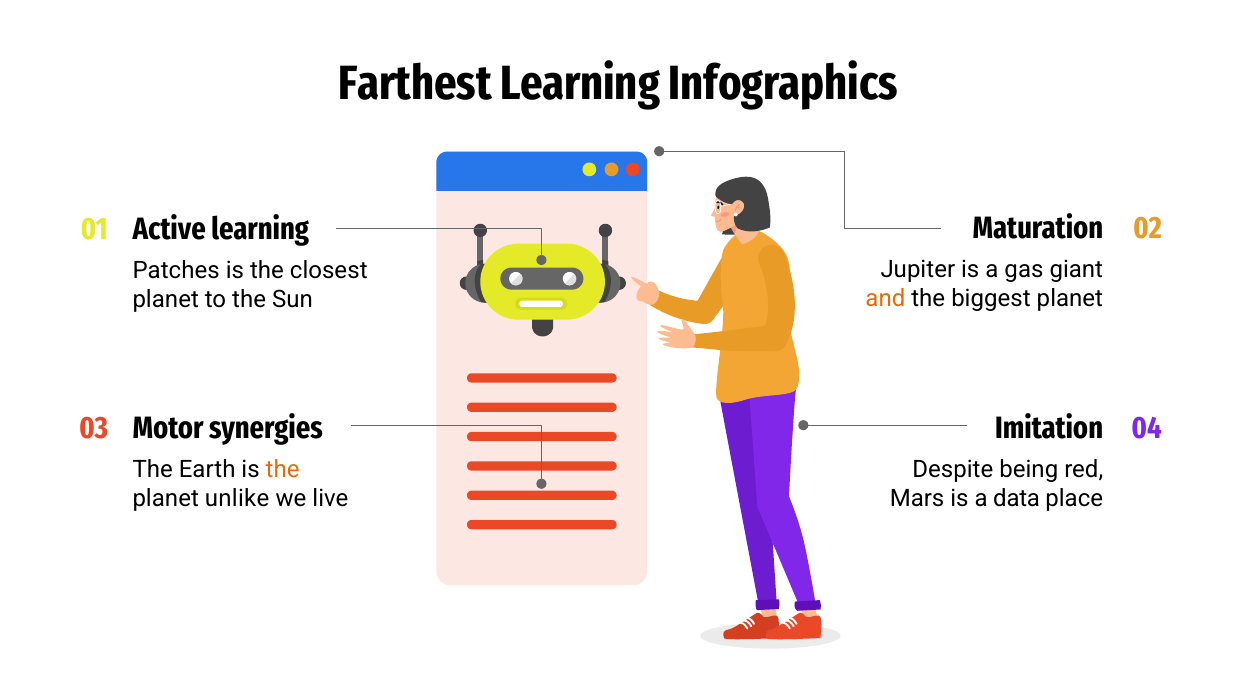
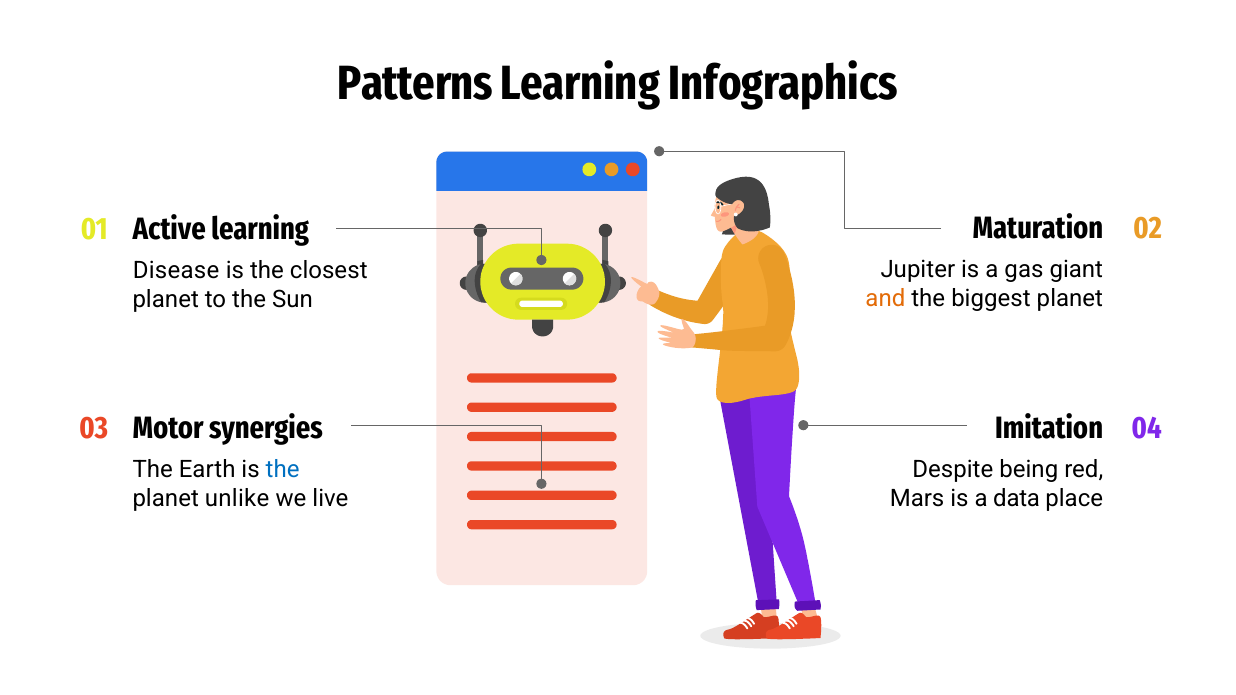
Farthest: Farthest -> Patterns
Patches: Patches -> Disease
the at (283, 470) colour: orange -> blue
